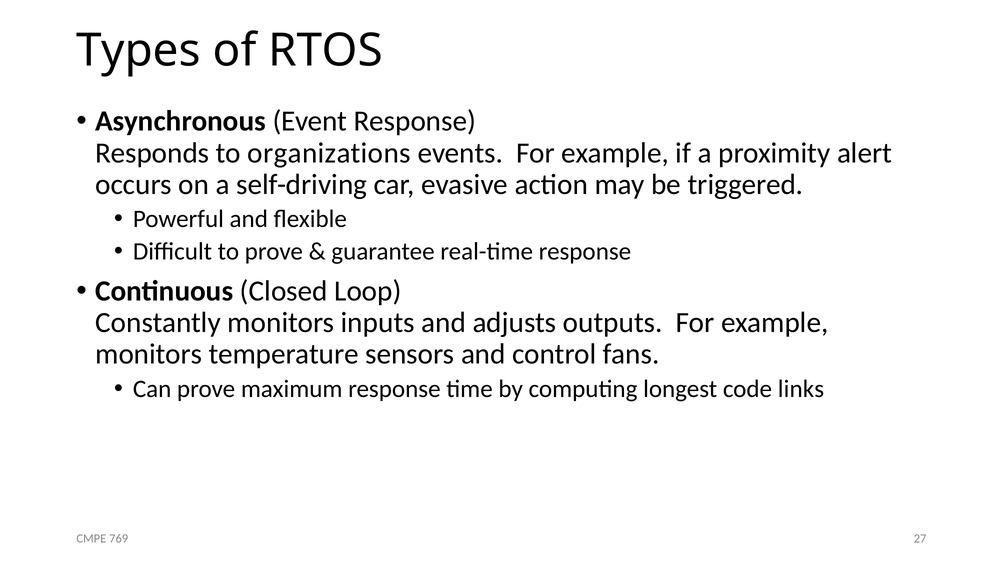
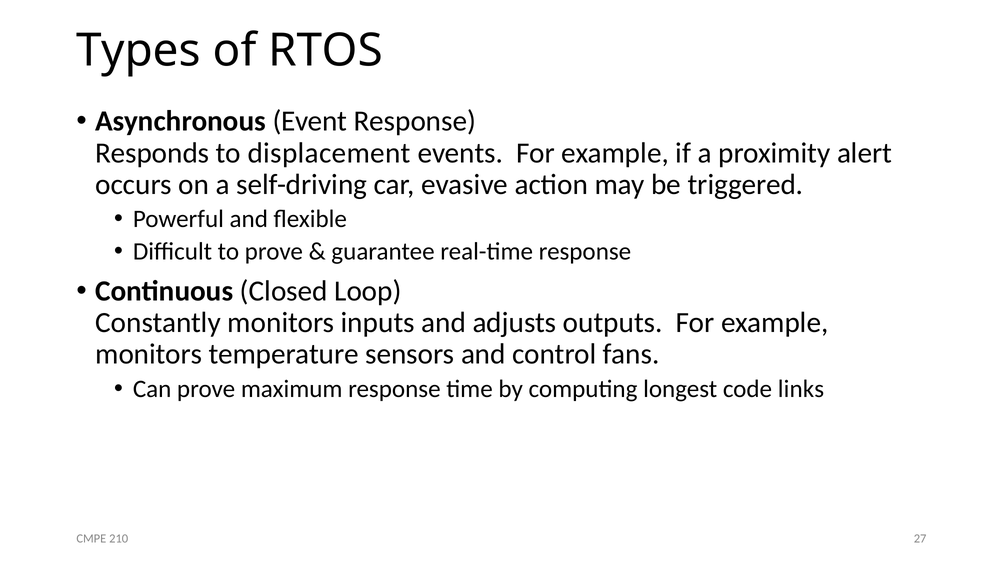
organizations: organizations -> displacement
769: 769 -> 210
